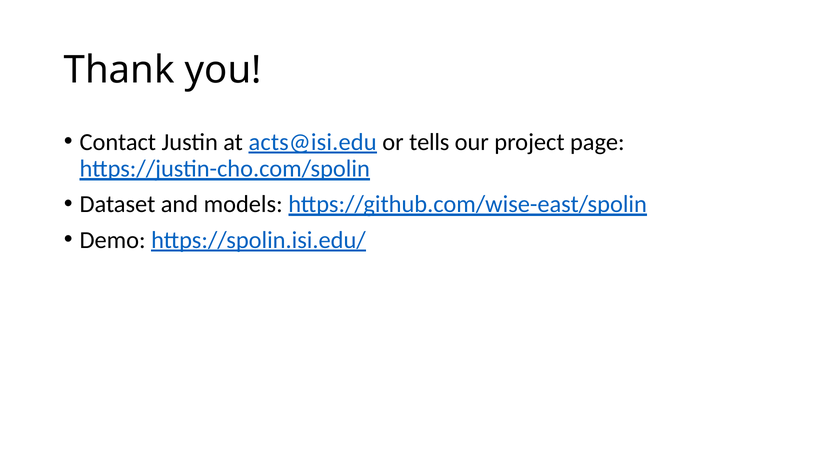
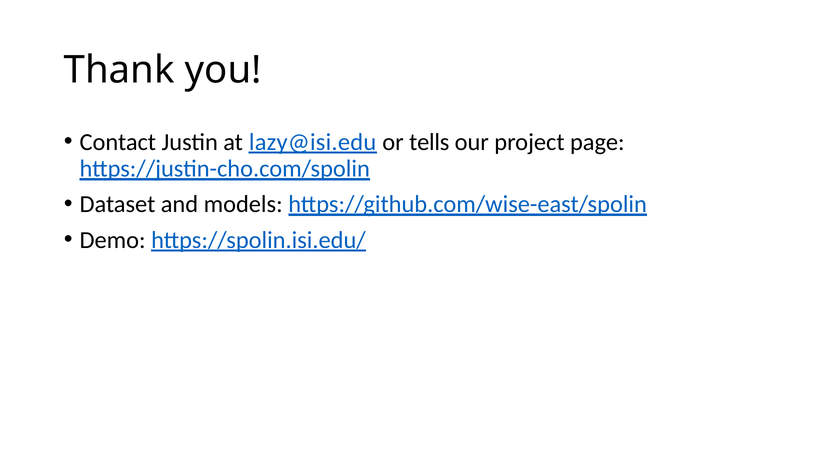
acts@isi.edu: acts@isi.edu -> lazy@isi.edu
